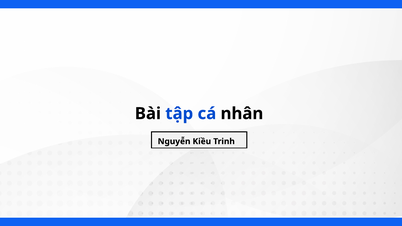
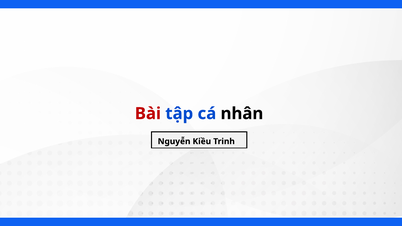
Bài colour: black -> red
